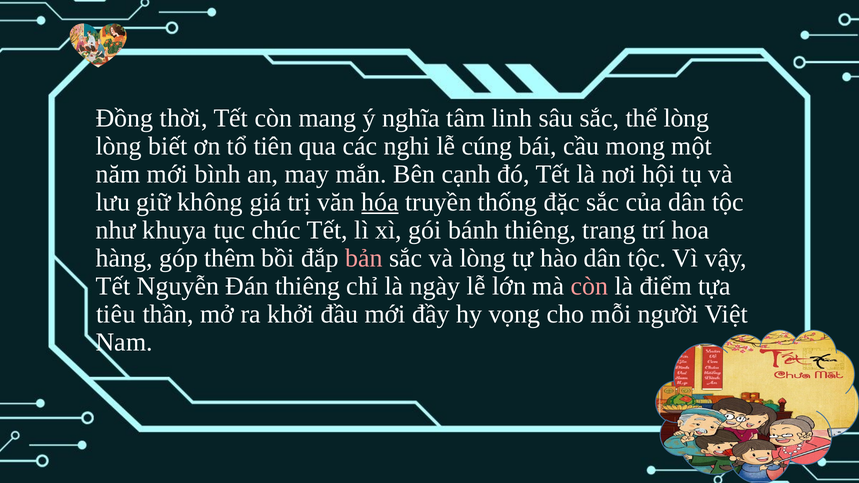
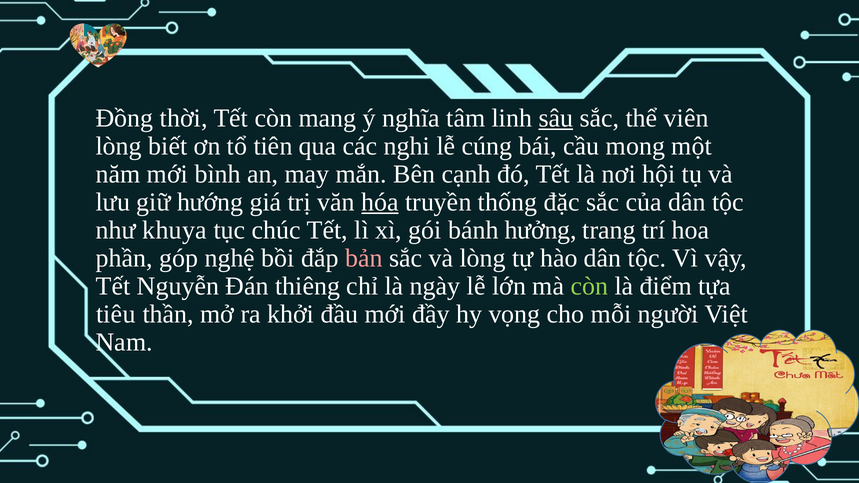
sâu underline: none -> present
thể lòng: lòng -> viên
không: không -> hướng
bánh thiêng: thiêng -> hưởng
hàng: hàng -> phần
thêm: thêm -> nghệ
còn at (589, 286) colour: pink -> light green
